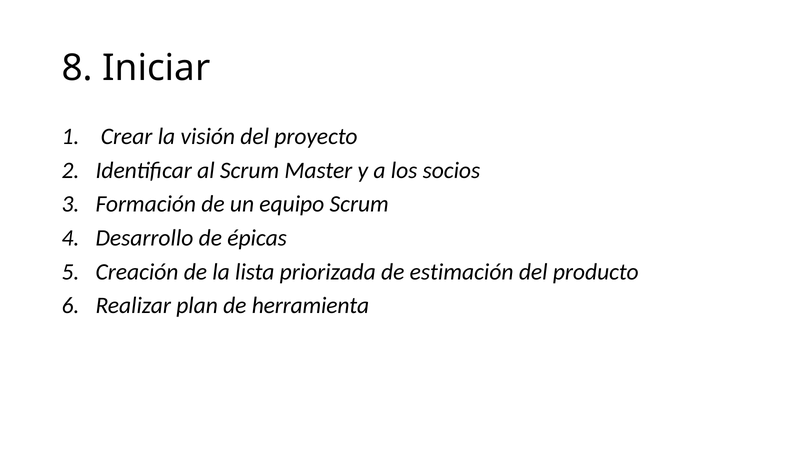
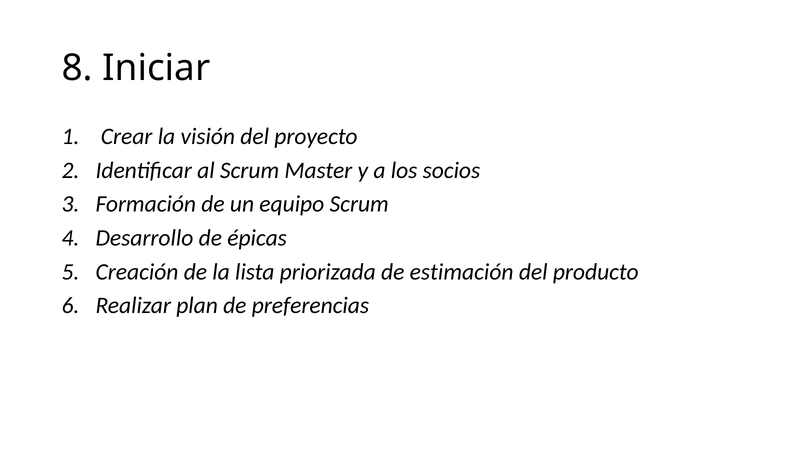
herramienta: herramienta -> preferencias
